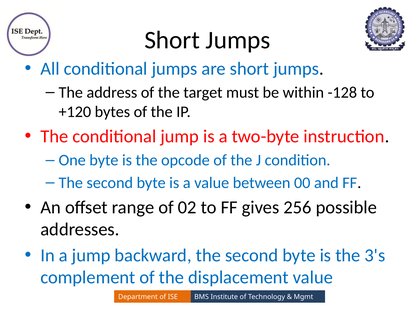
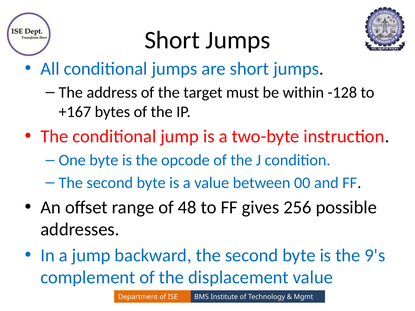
+120: +120 -> +167
02: 02 -> 48
3's: 3's -> 9's
